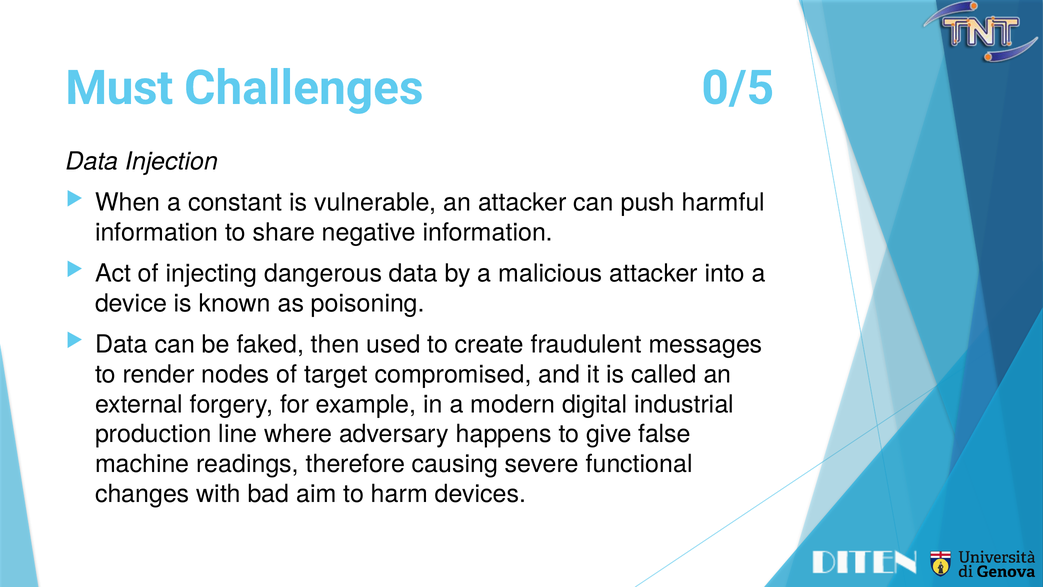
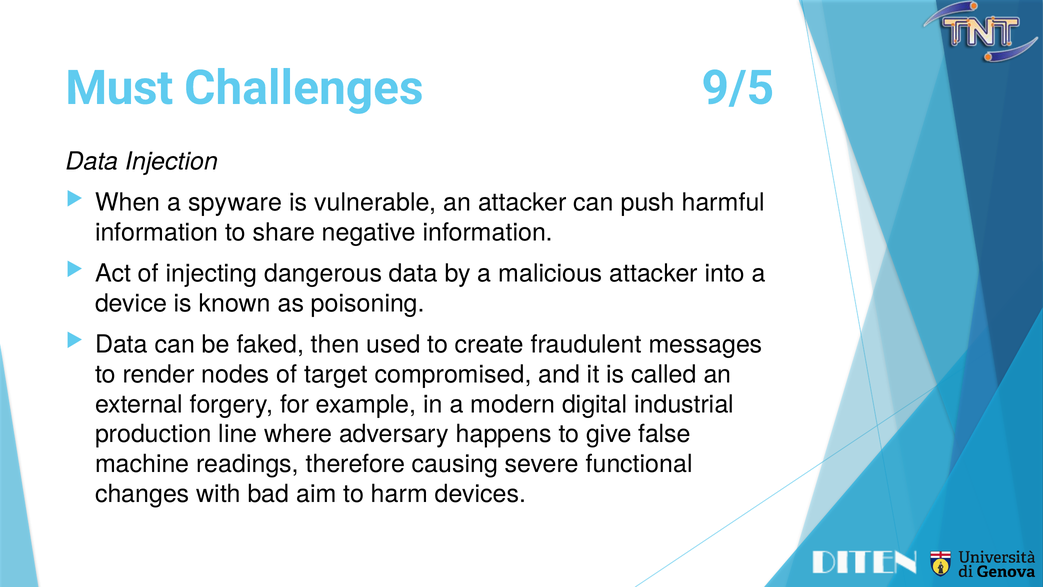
0/5: 0/5 -> 9/5
constant: constant -> spyware
